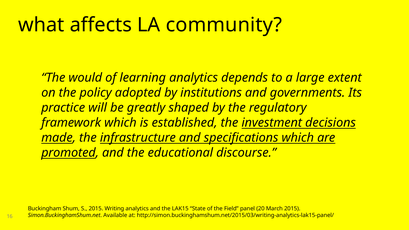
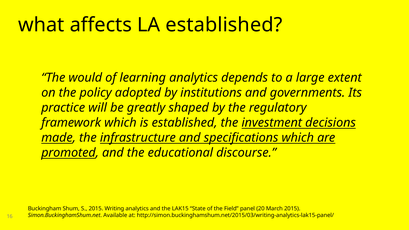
LA community: community -> established
